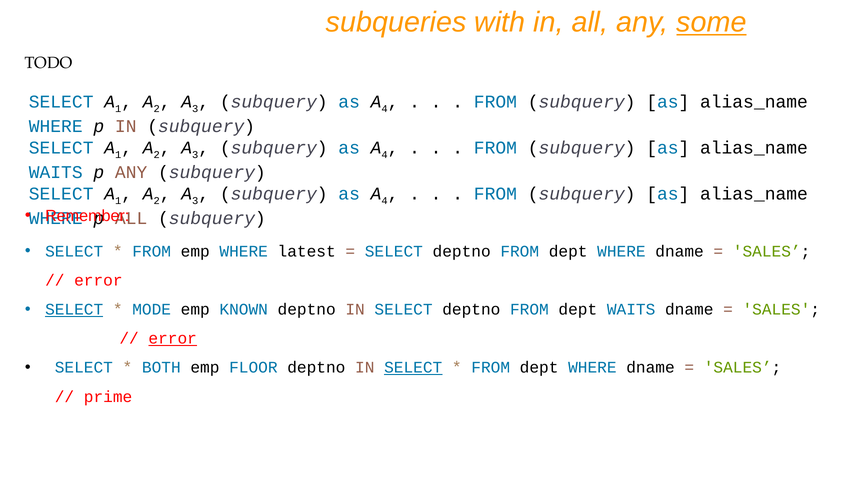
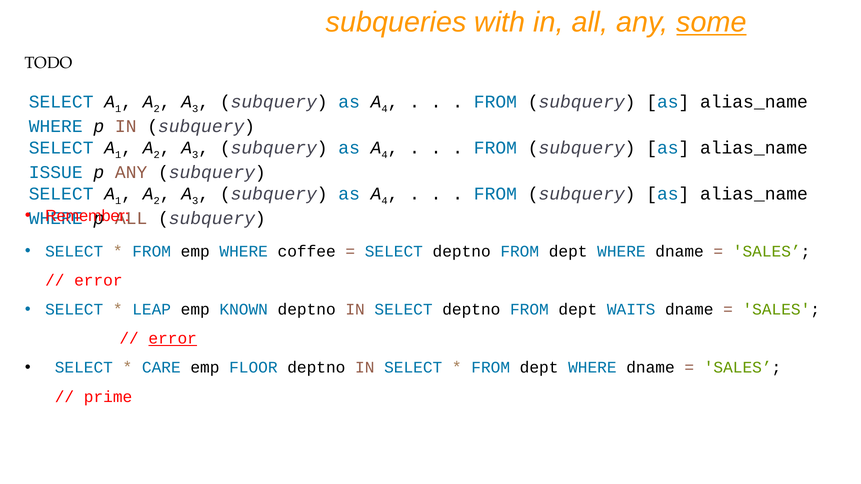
WAITS at (56, 173): WAITS -> ISSUE
latest: latest -> coffee
SELECT at (74, 310) underline: present -> none
MODE: MODE -> LEAP
BOTH: BOTH -> CARE
SELECT at (413, 368) underline: present -> none
